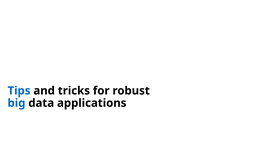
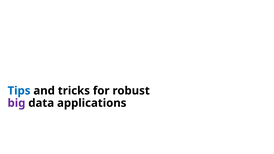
big colour: blue -> purple
